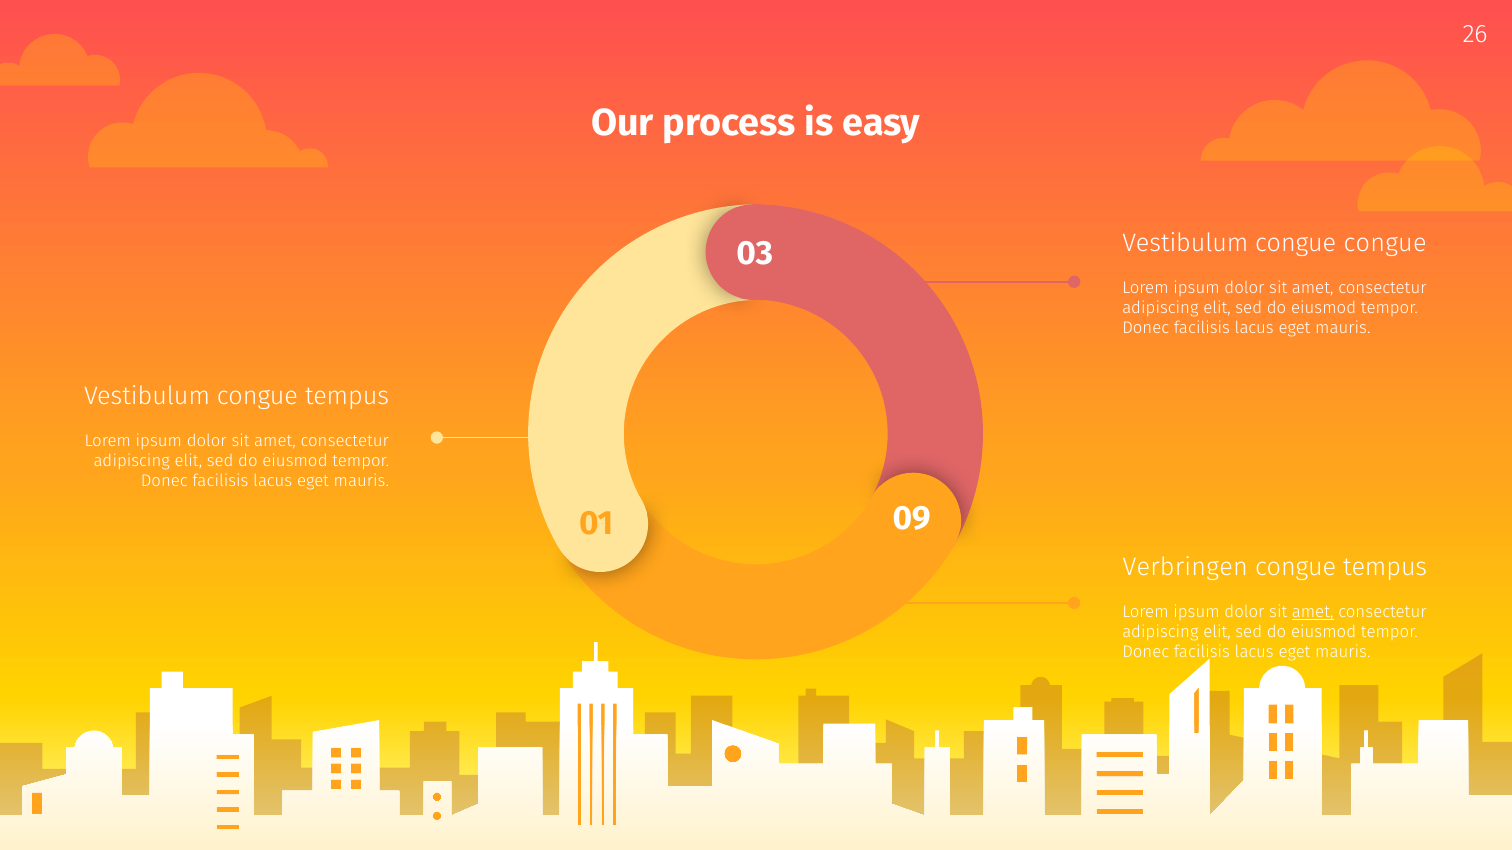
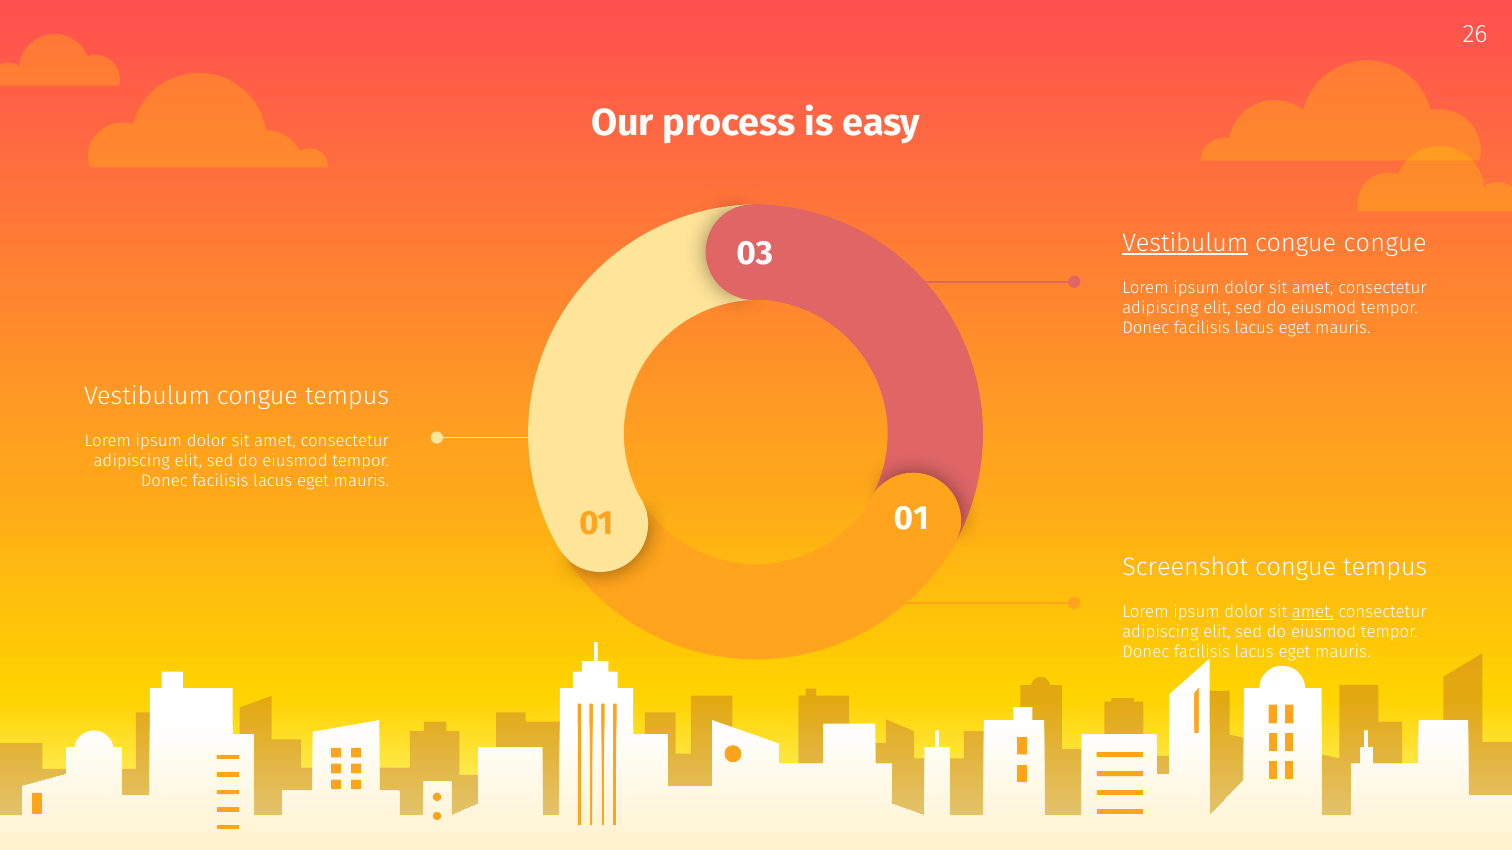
Vestibulum at (1185, 243) underline: none -> present
01 09: 09 -> 01
Verbringen: Verbringen -> Screenshot
